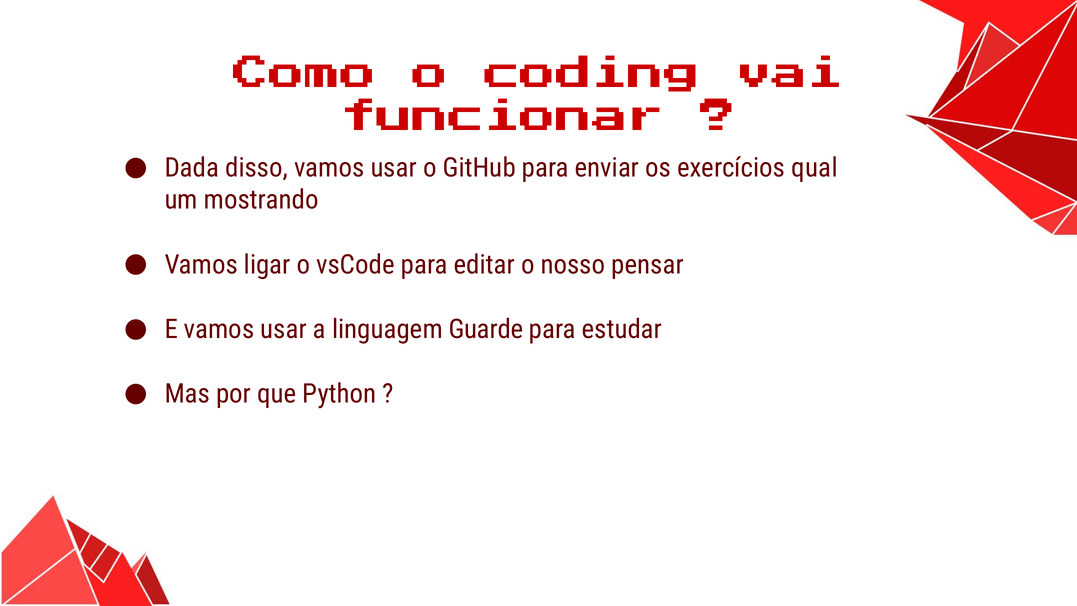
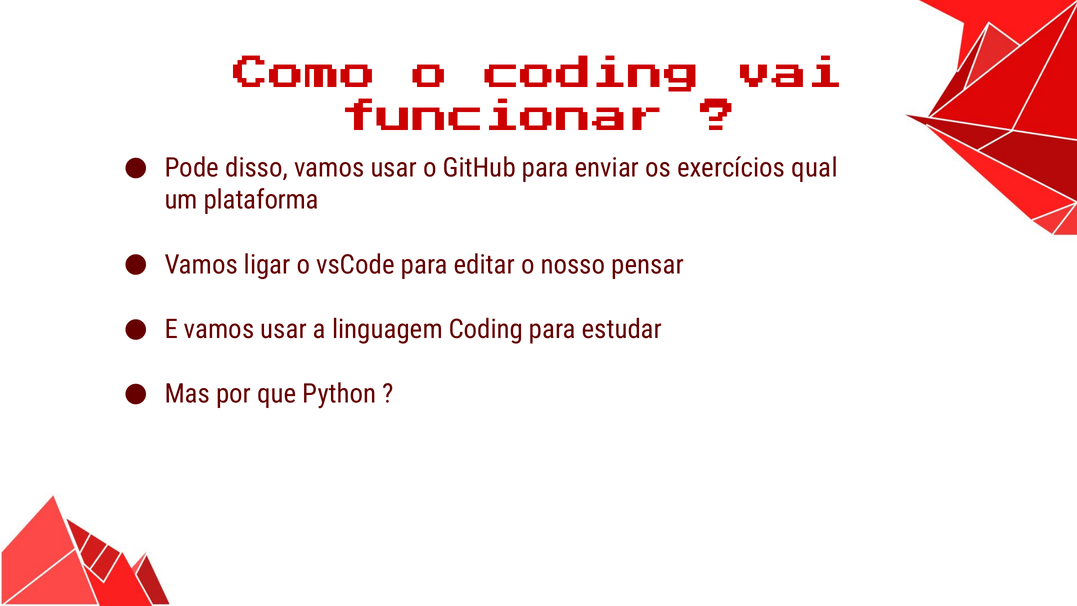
Dada: Dada -> Pode
mostrando: mostrando -> plataforma
linguagem Guarde: Guarde -> Coding
